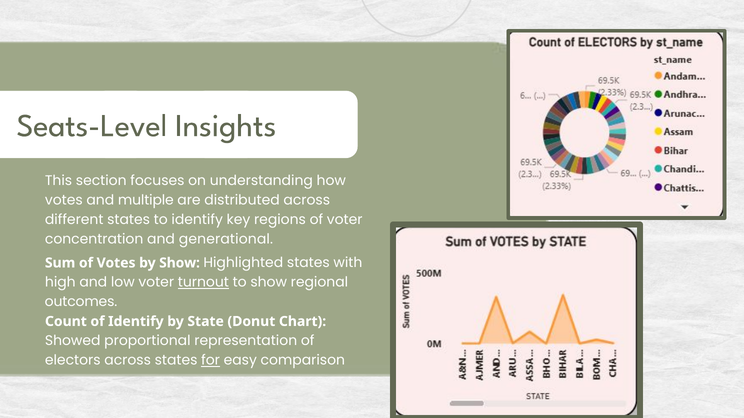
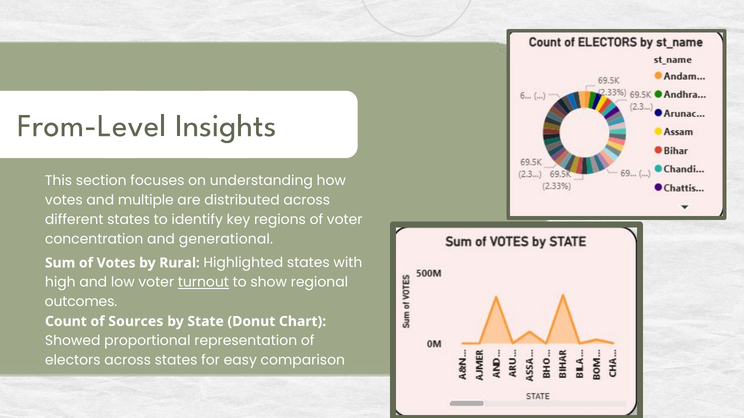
Seats-Level: Seats-Level -> From-Level
by Show: Show -> Rural
of Identify: Identify -> Sources
for underline: present -> none
